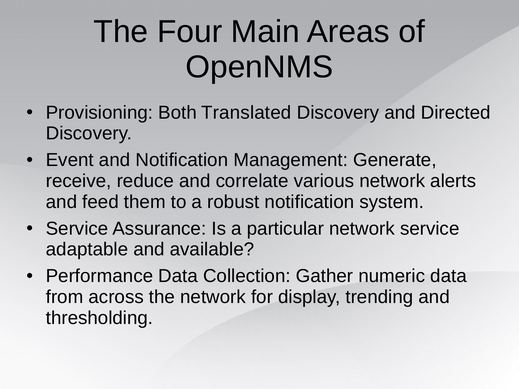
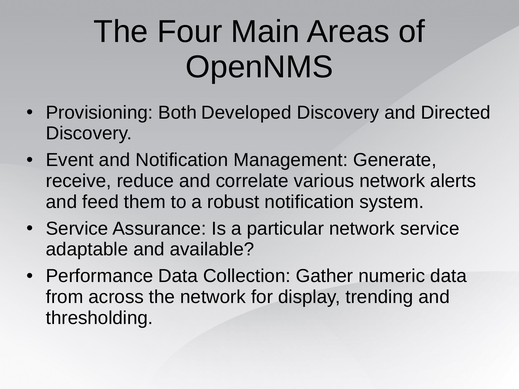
Translated: Translated -> Developed
